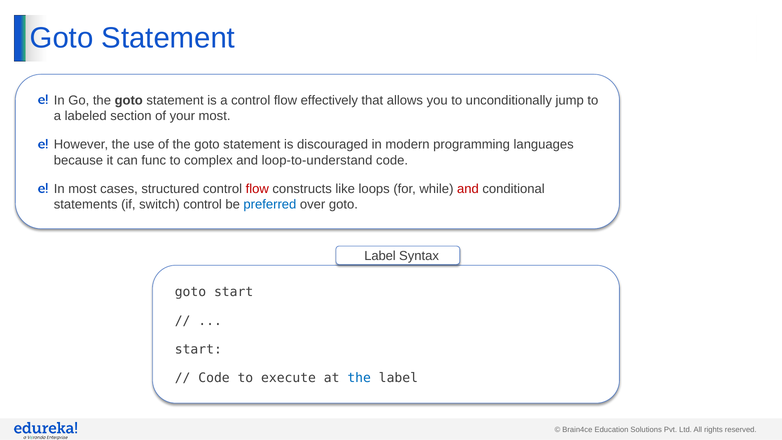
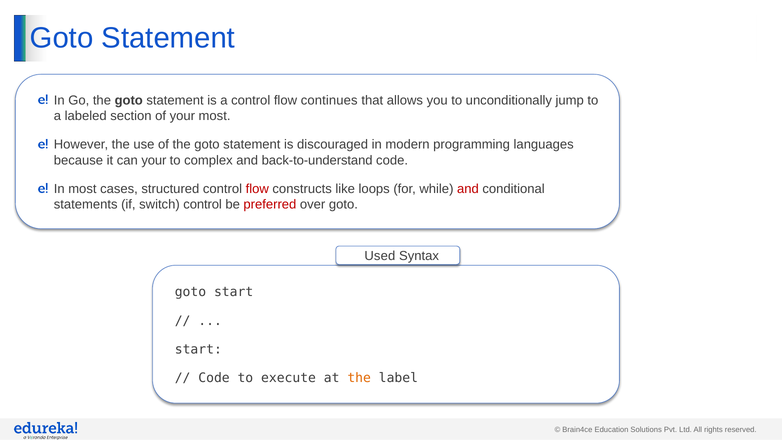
effectively: effectively -> continues
can func: func -> your
loop-to-understand: loop-to-understand -> back-to-understand
preferred colour: blue -> red
Label at (380, 256): Label -> Used
the at (359, 378) colour: blue -> orange
